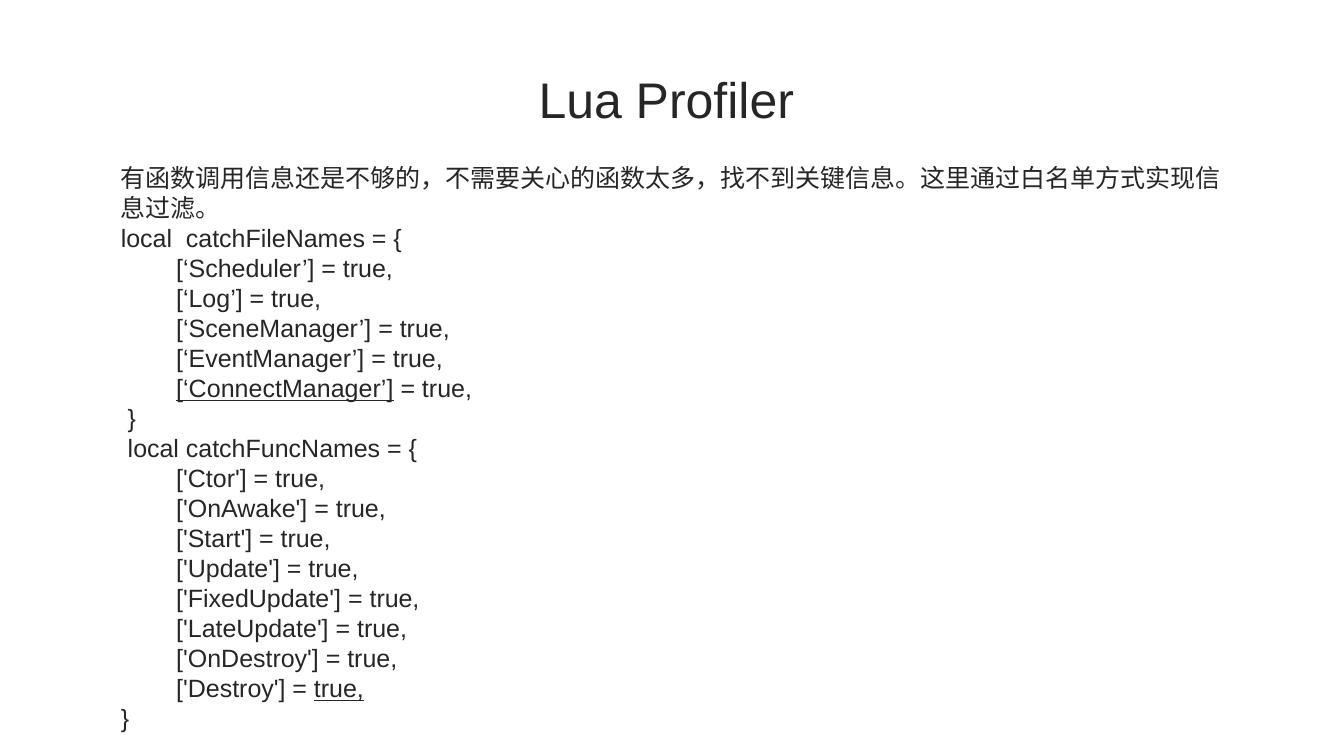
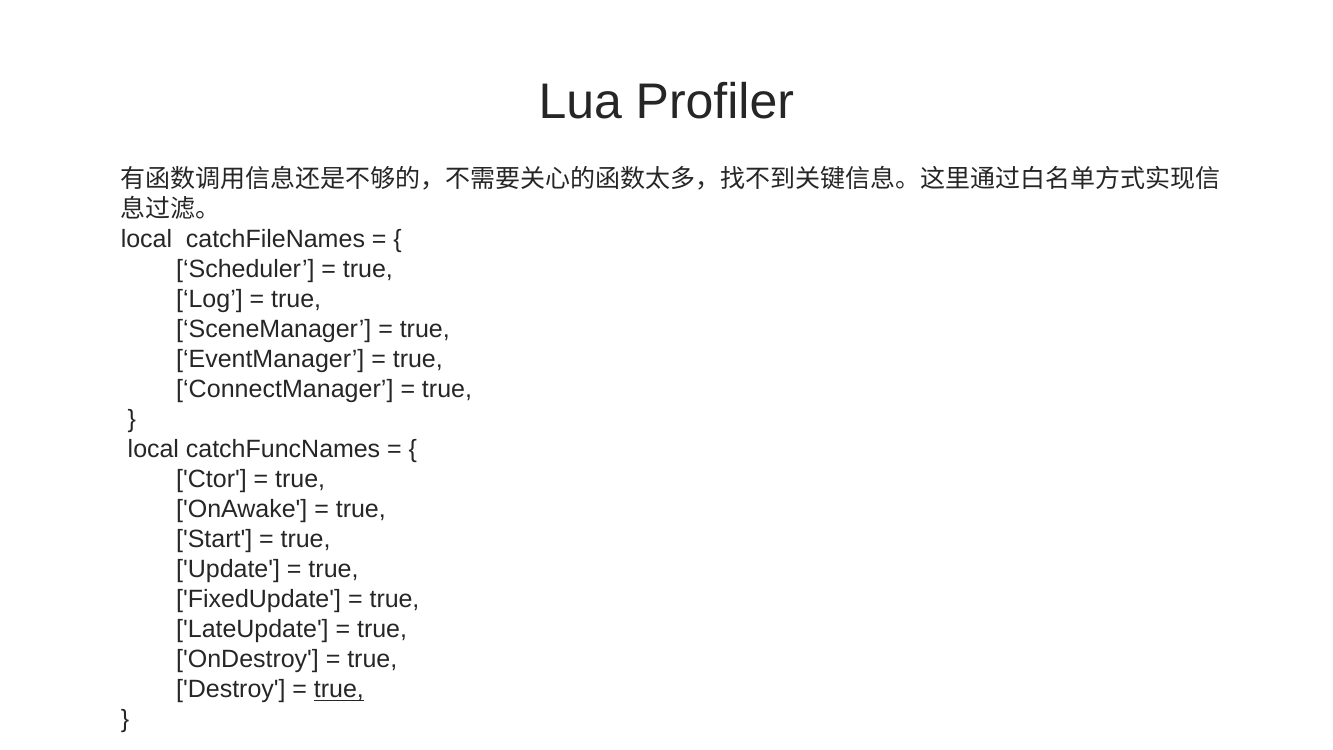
ConnectManager underline: present -> none
